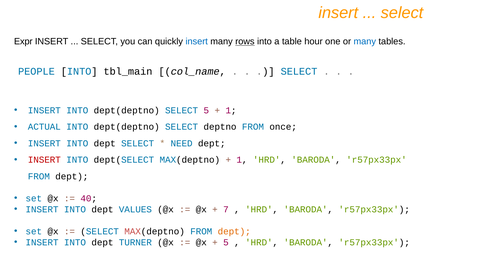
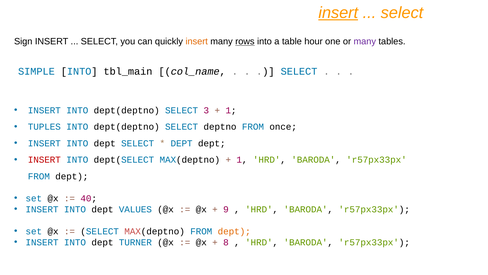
insert at (338, 13) underline: none -> present
Expr: Expr -> Sign
insert at (197, 41) colour: blue -> orange
many at (365, 41) colour: blue -> purple
PEOPLE: PEOPLE -> SIMPLE
SELECT 5: 5 -> 3
ACTUAL: ACTUAL -> TUPLES
NEED at (182, 143): NEED -> DEPT
7: 7 -> 9
5 at (226, 242): 5 -> 8
